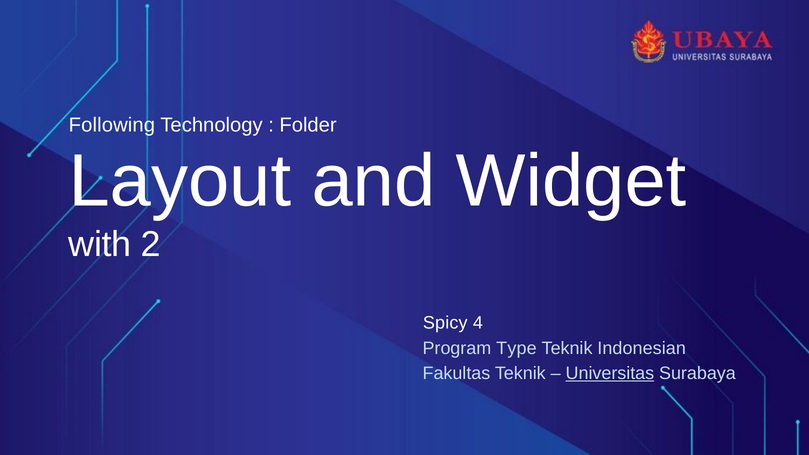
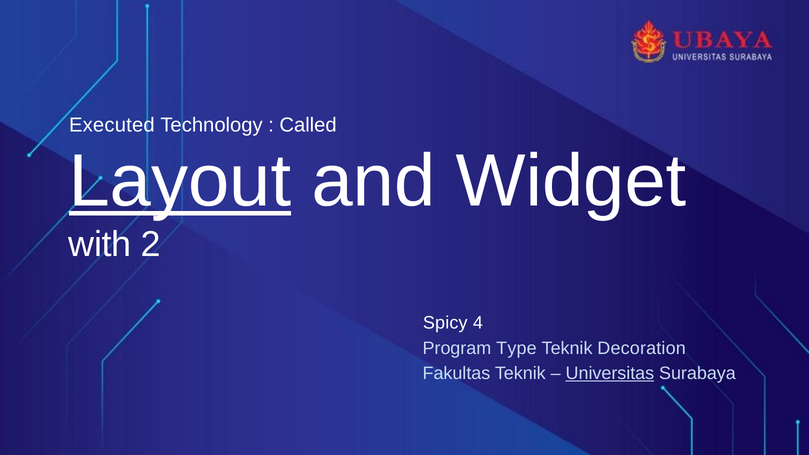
Following: Following -> Executed
Folder: Folder -> Called
Layout underline: none -> present
Indonesian: Indonesian -> Decoration
